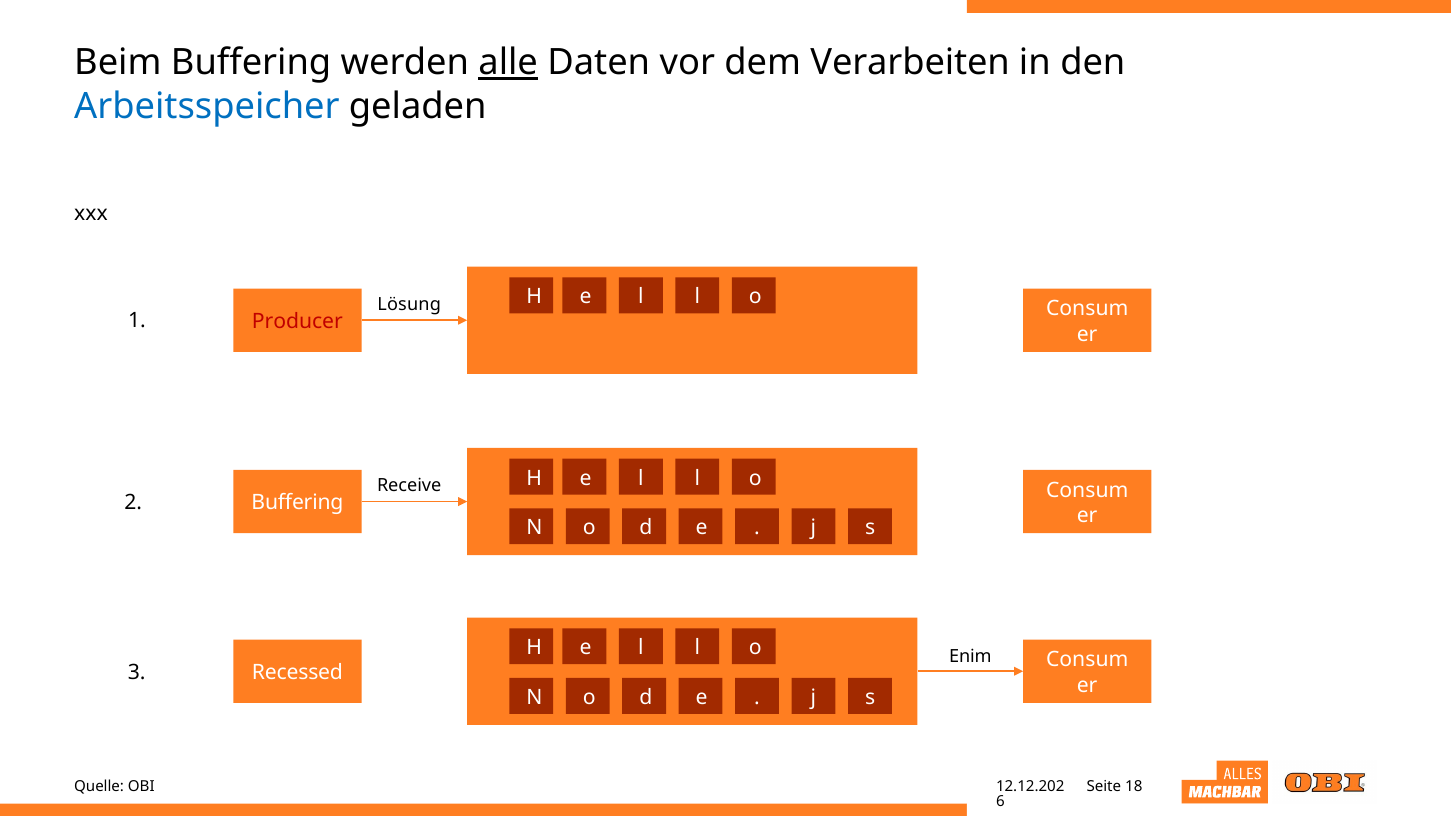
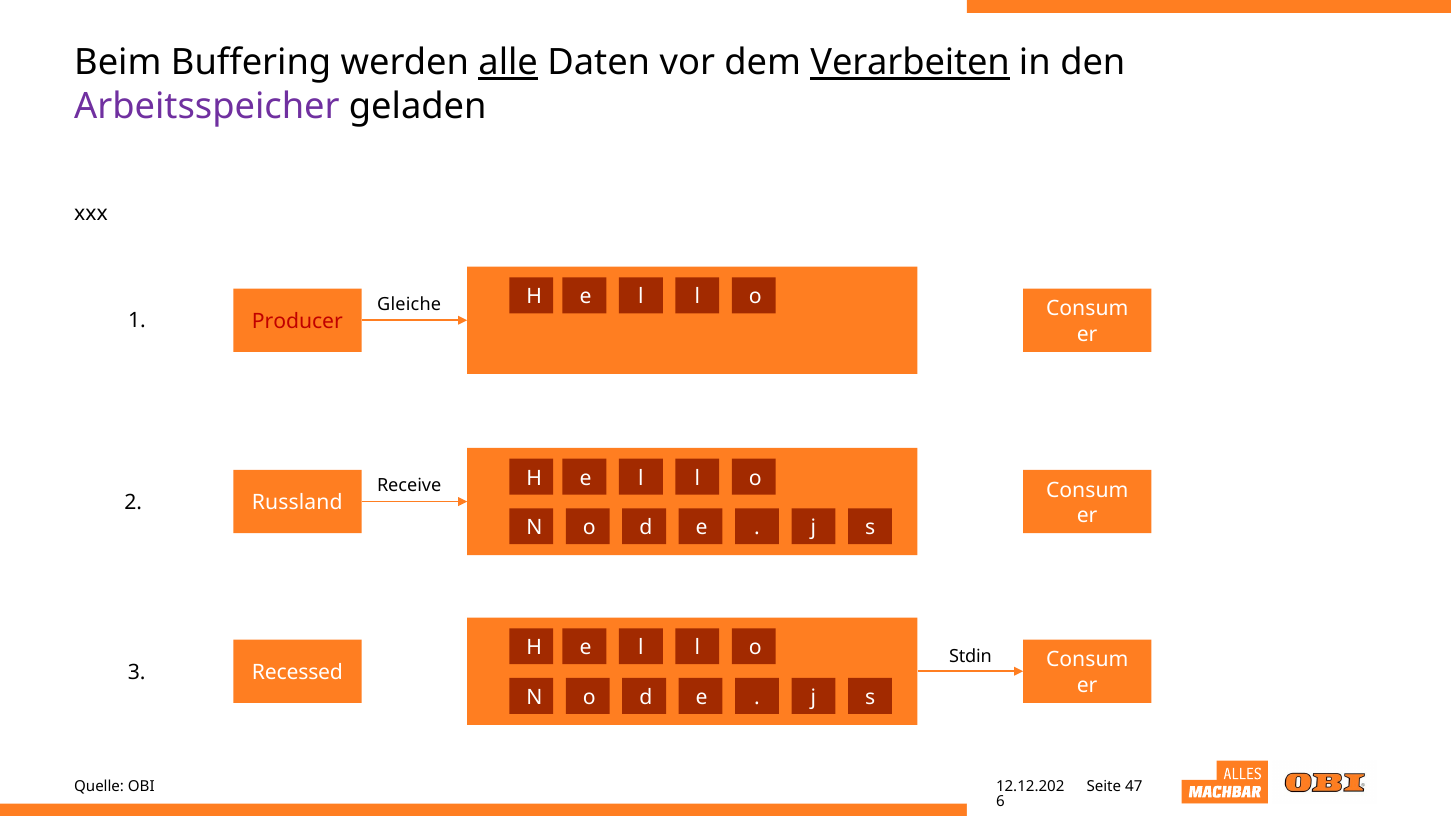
Verarbeiten underline: none -> present
Arbeitsspeicher colour: blue -> purple
Lösung: Lösung -> Gleiche
Buffering at (297, 503): Buffering -> Russland
Enim: Enim -> Stdin
18: 18 -> 47
